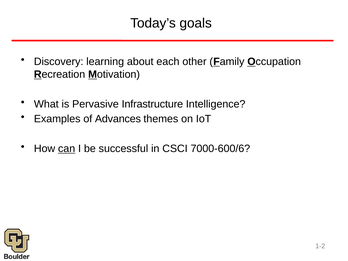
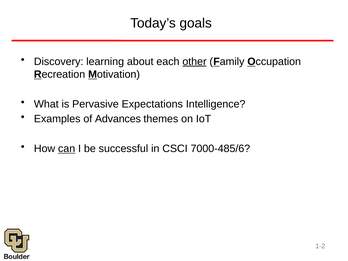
other underline: none -> present
Infrastructure: Infrastructure -> Expectations
7000-600/6: 7000-600/6 -> 7000-485/6
